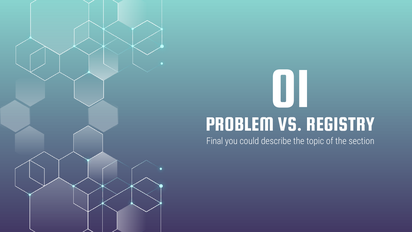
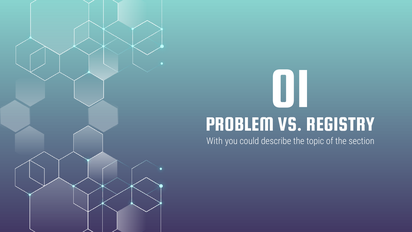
Final: Final -> With
